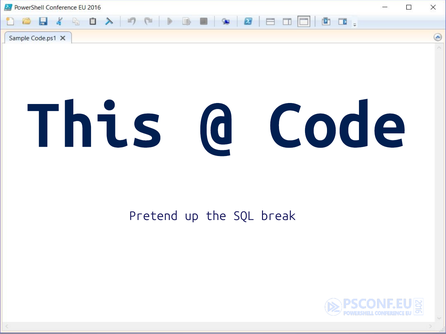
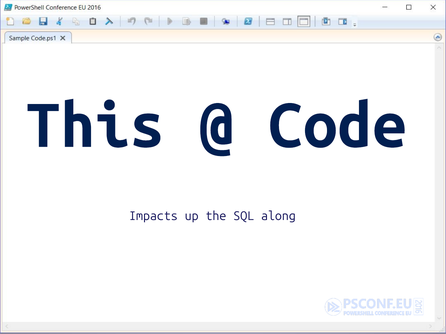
Pretend: Pretend -> Impacts
break: break -> along
